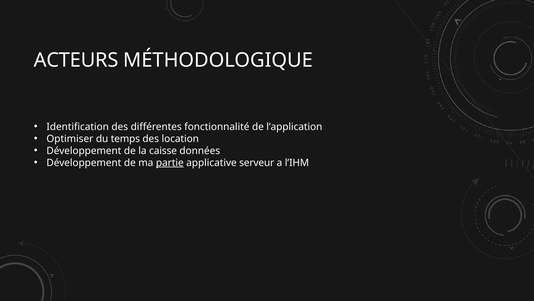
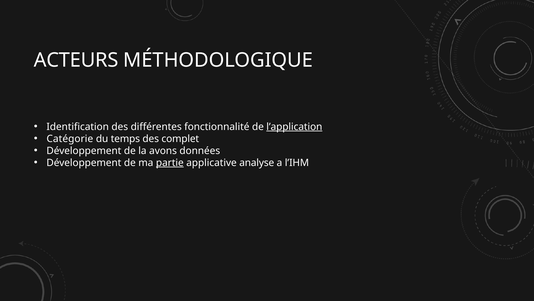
l’application underline: none -> present
Optimiser: Optimiser -> Catégorie
location: location -> complet
caisse: caisse -> avons
serveur: serveur -> analyse
